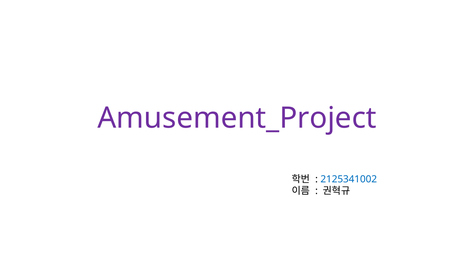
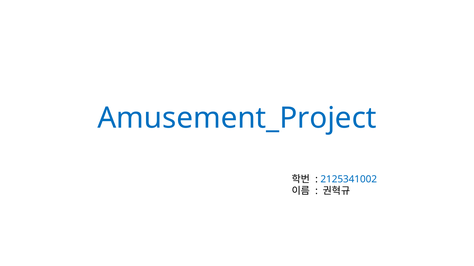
Amusement_Project colour: purple -> blue
